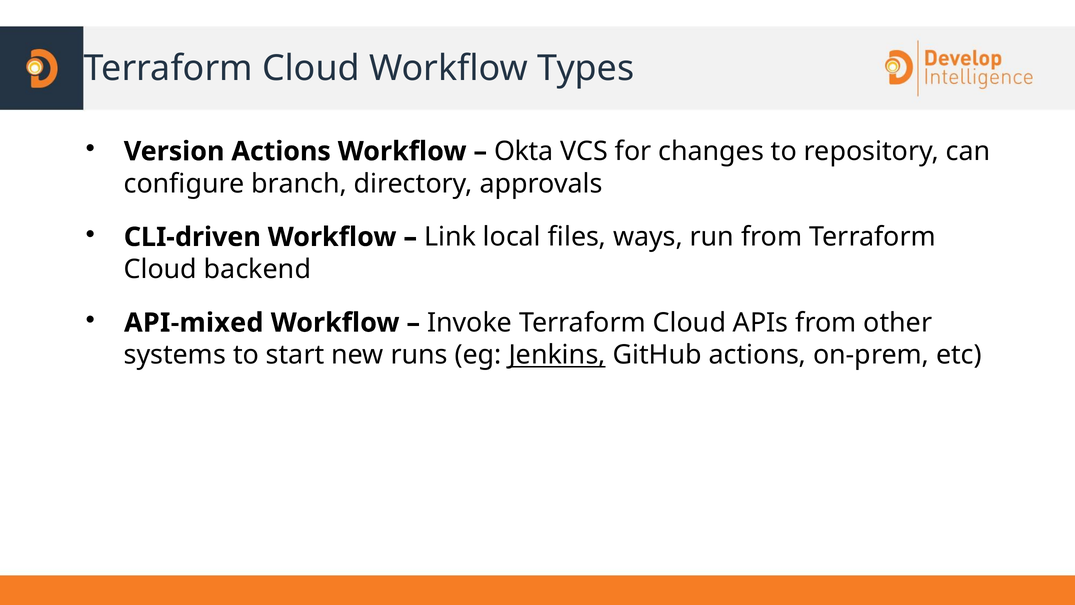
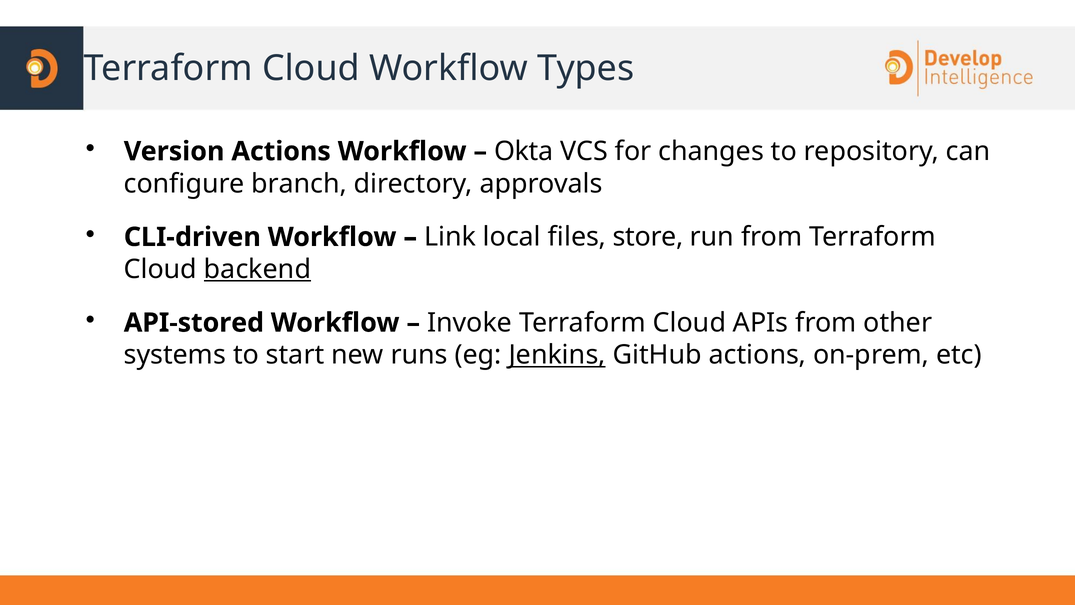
ways: ways -> store
backend underline: none -> present
API-mixed: API-mixed -> API-stored
